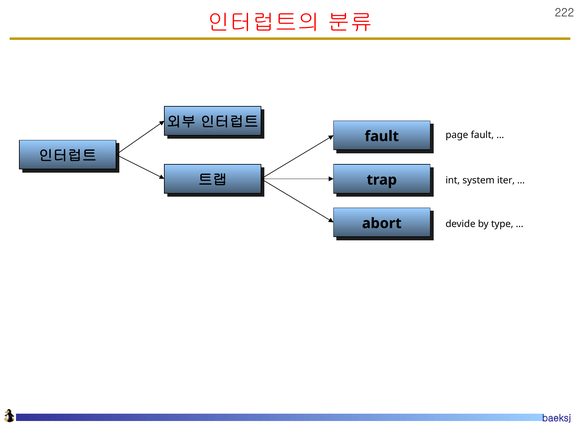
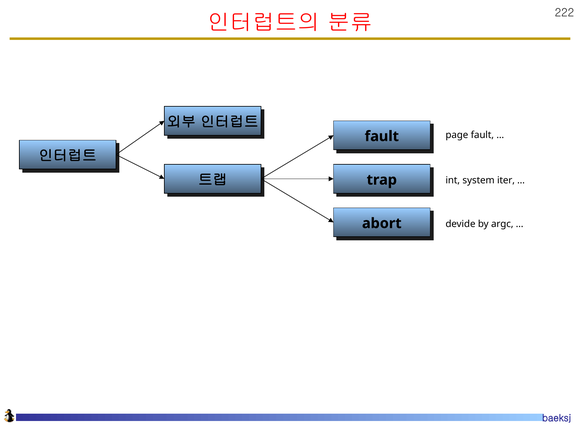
type: type -> argc
